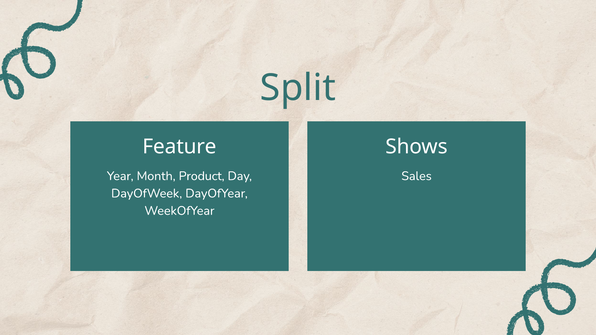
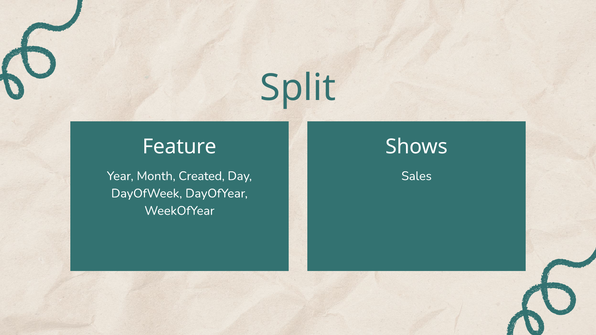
Product: Product -> Created
